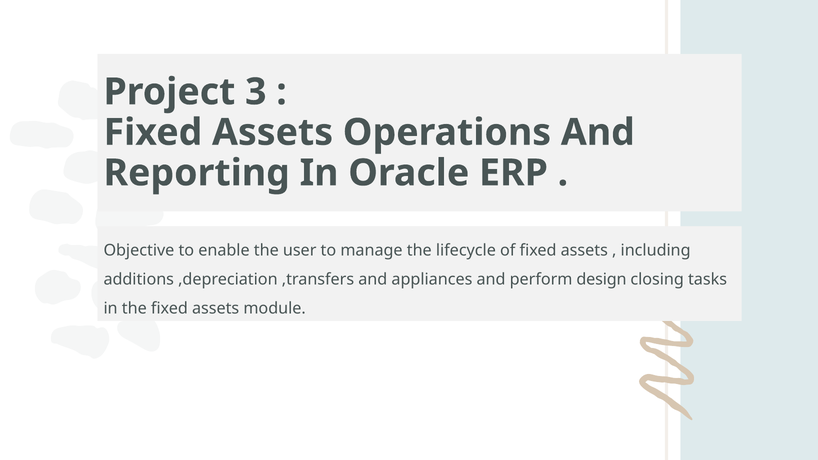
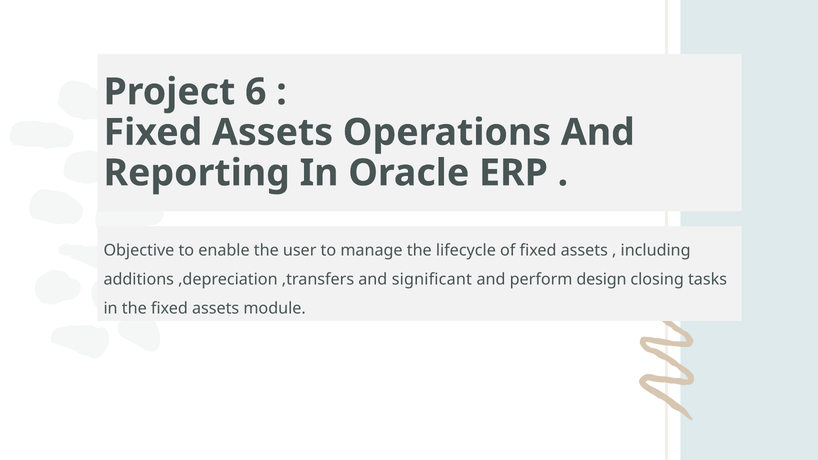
3: 3 -> 6
appliances: appliances -> significant
